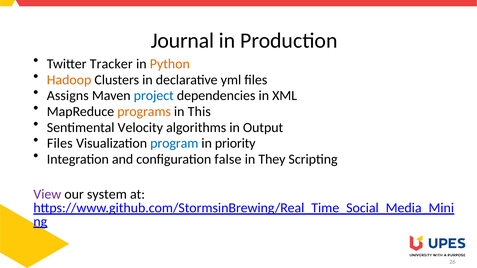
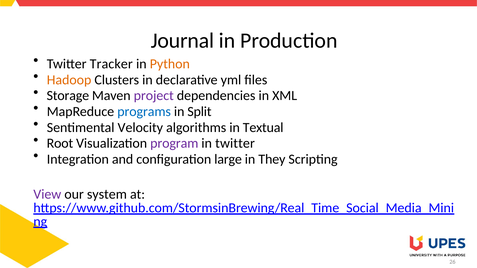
Assigns: Assigns -> Storage
project colour: blue -> purple
programs colour: orange -> blue
This: This -> Split
Output: Output -> Textual
Files at (60, 144): Files -> Root
program colour: blue -> purple
in priority: priority -> twitter
false: false -> large
